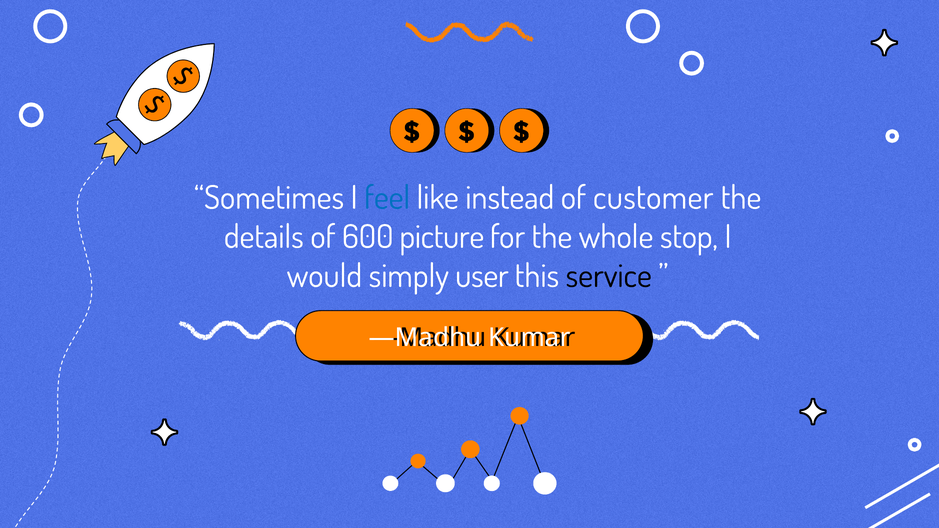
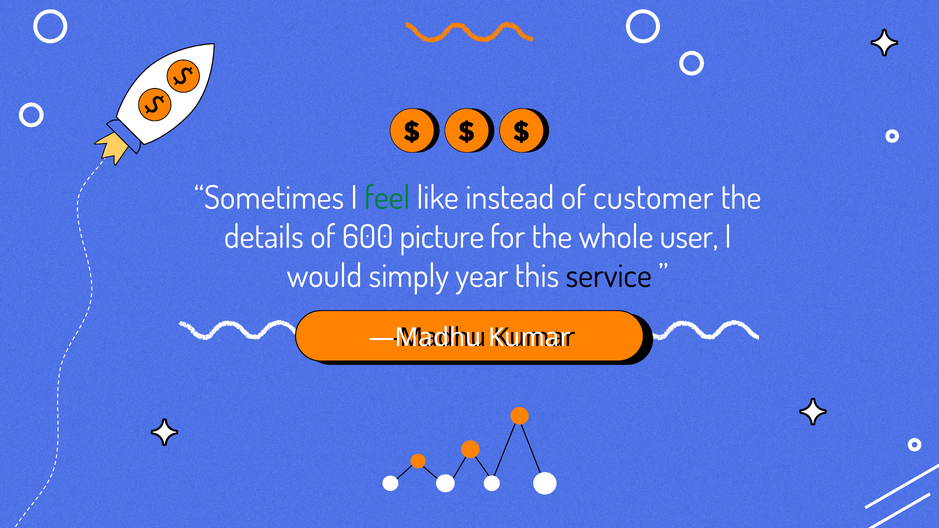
feel colour: blue -> green
stop: stop -> user
user: user -> year
